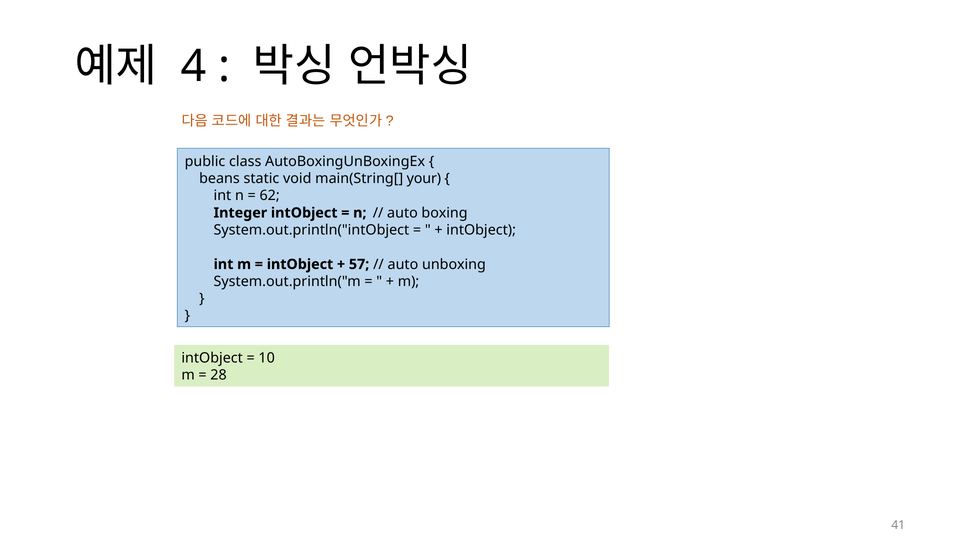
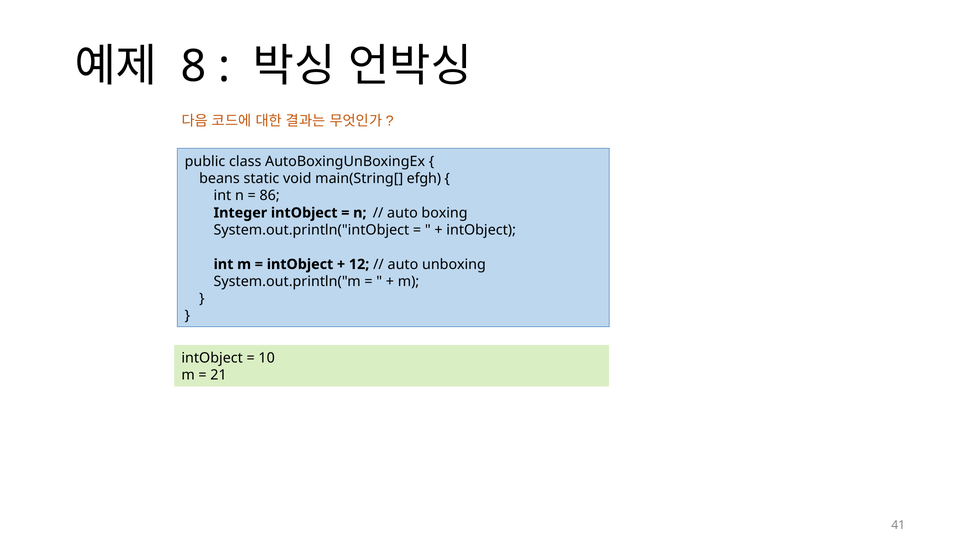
4: 4 -> 8
your: your -> efgh
62: 62 -> 86
57: 57 -> 12
28: 28 -> 21
